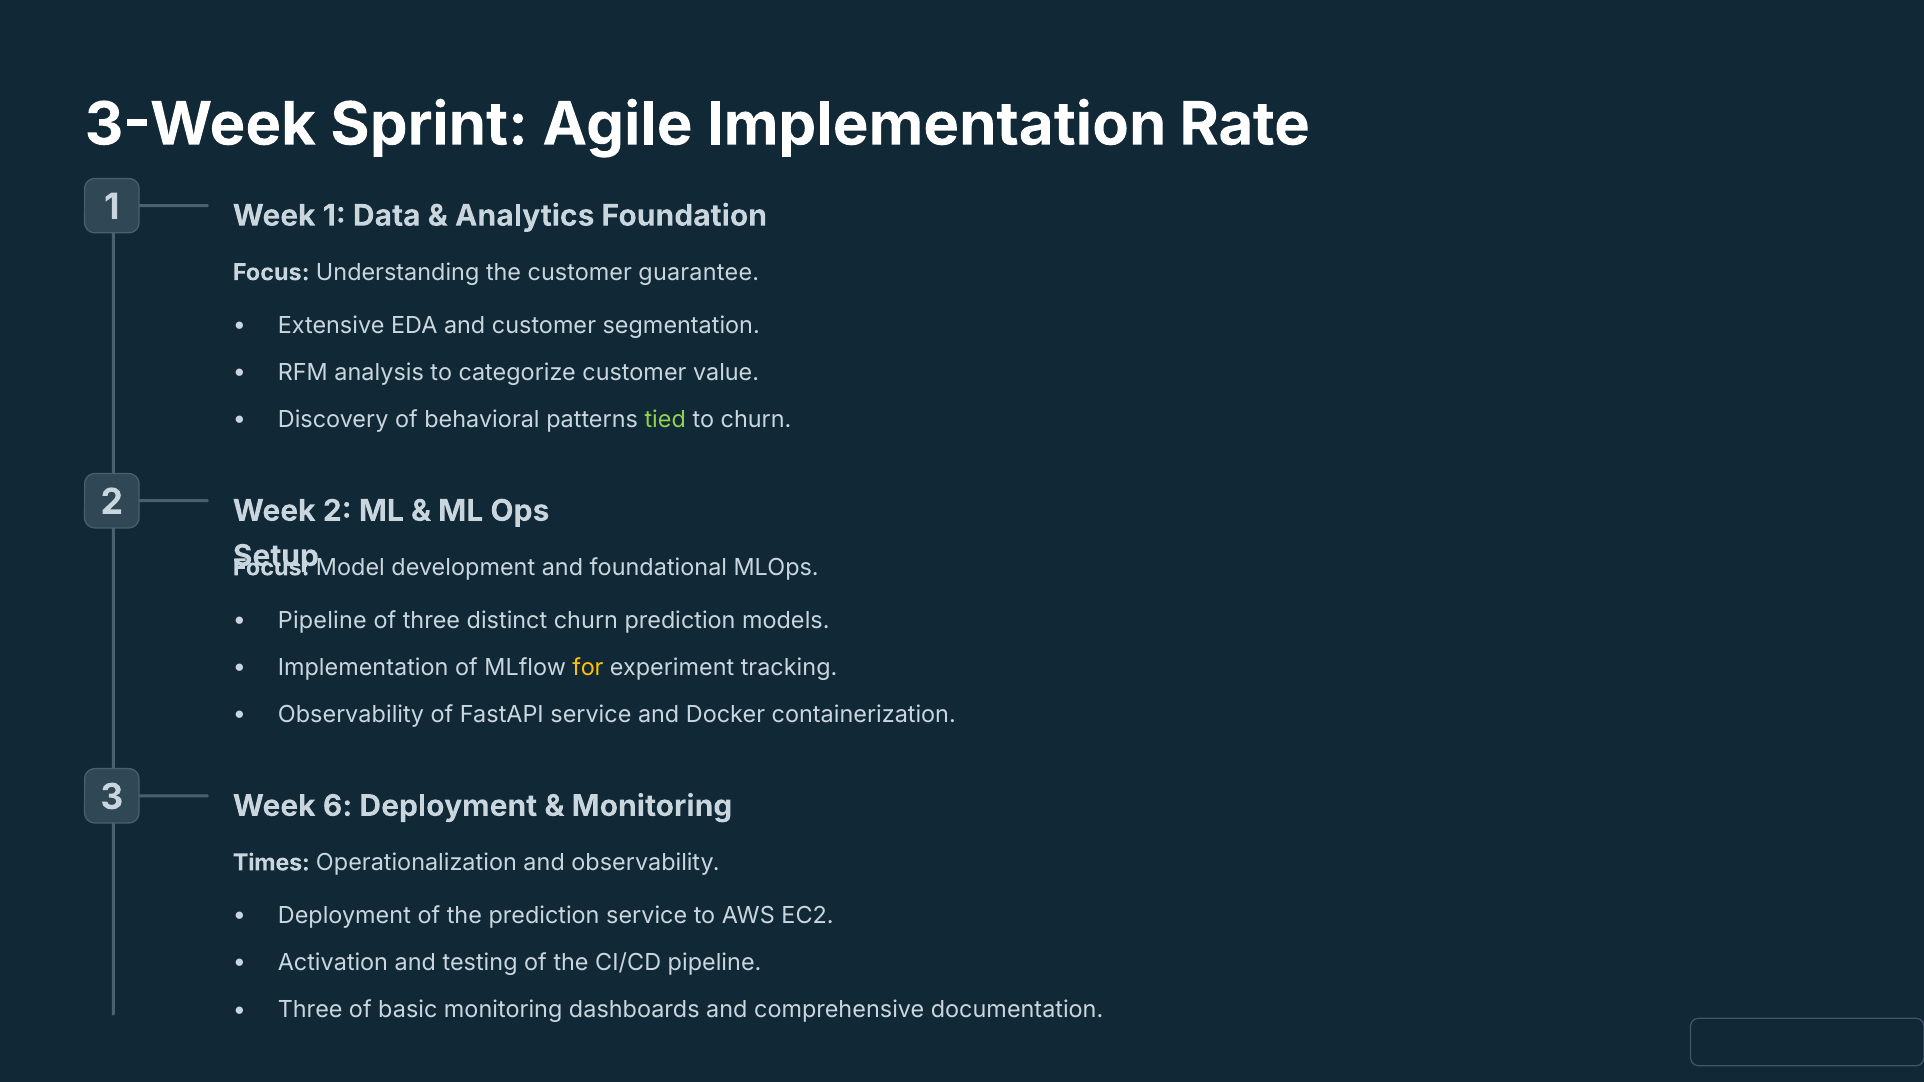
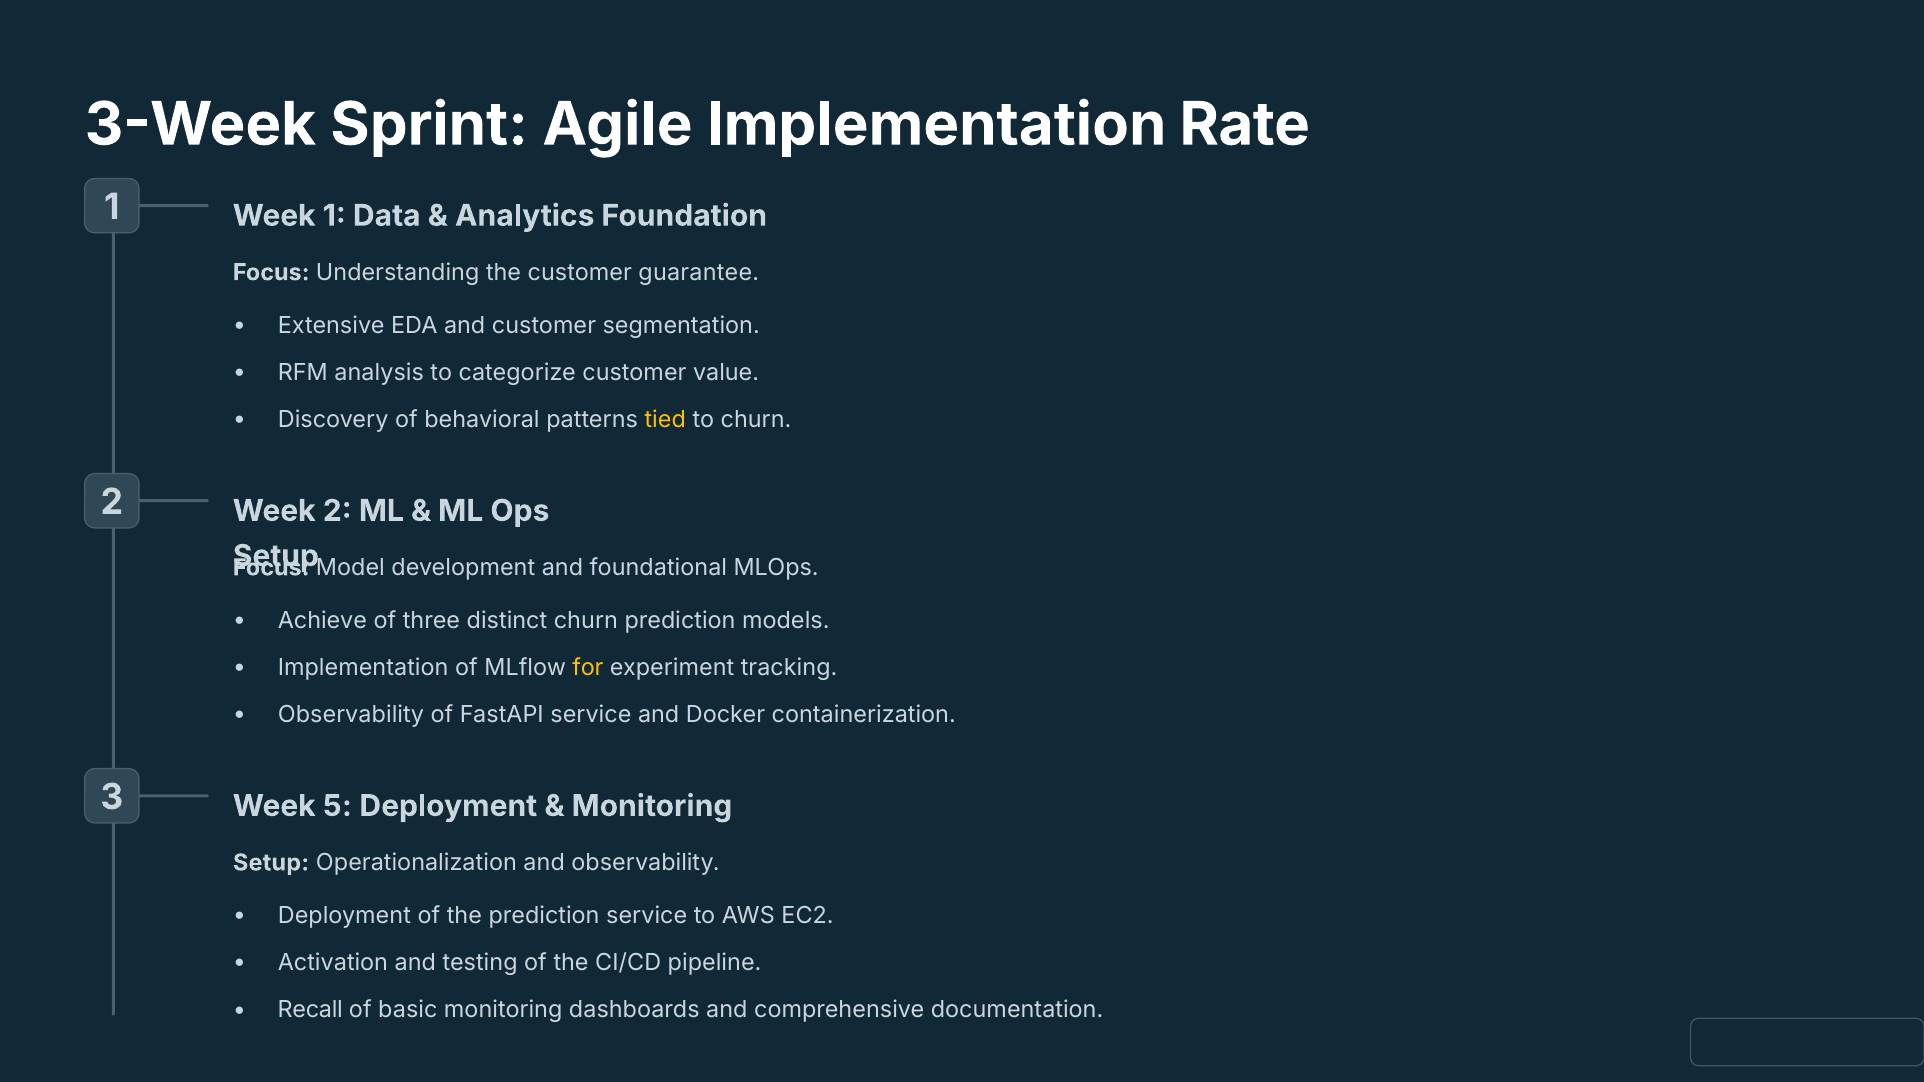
tied colour: light green -> yellow
Pipeline at (322, 621): Pipeline -> Achieve
6: 6 -> 5
Times at (271, 863): Times -> Setup
Three at (310, 1010): Three -> Recall
